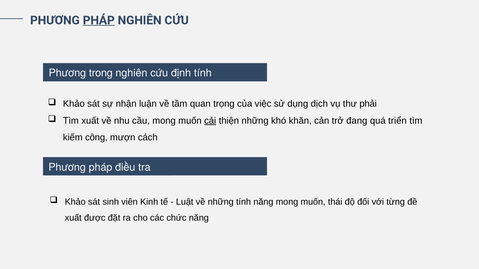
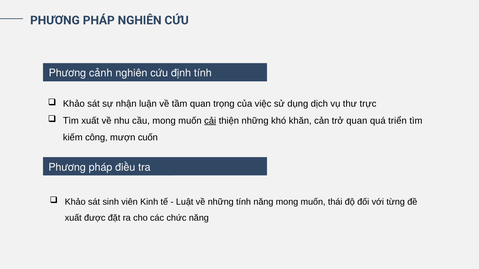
PHÁP at (99, 20) underline: present -> none
trong: trong -> cảnh
phải: phải -> trực
trở đang: đang -> quan
cách: cách -> cuốn
